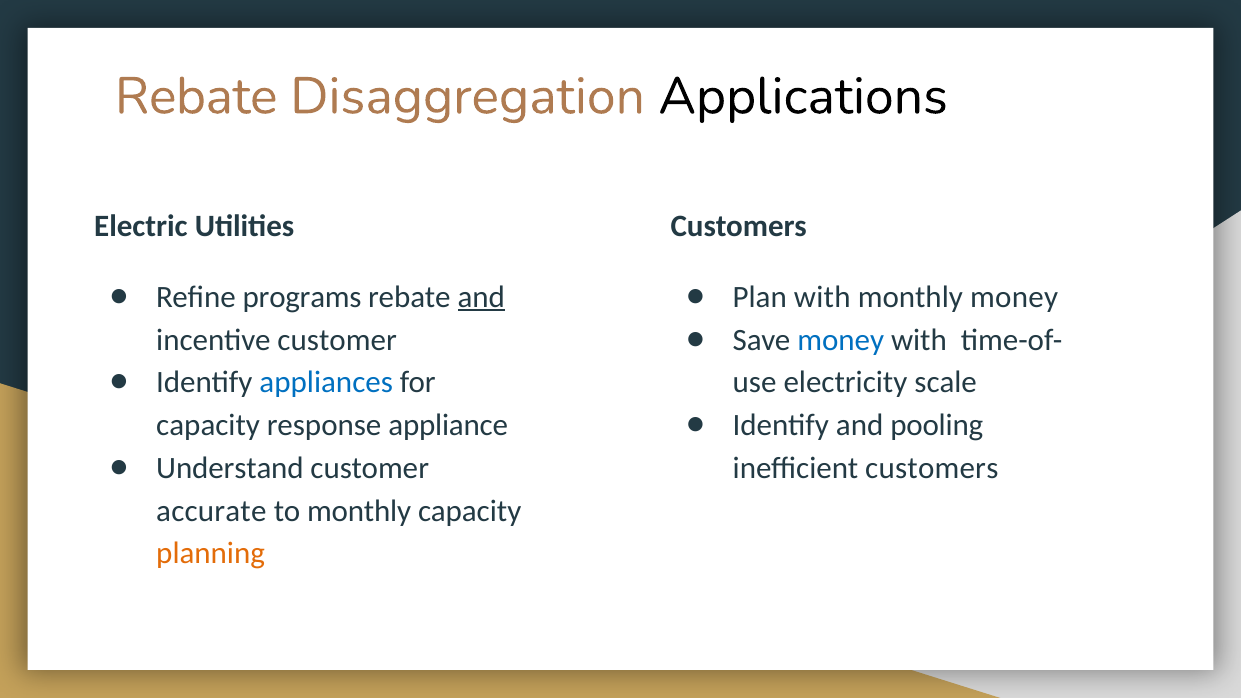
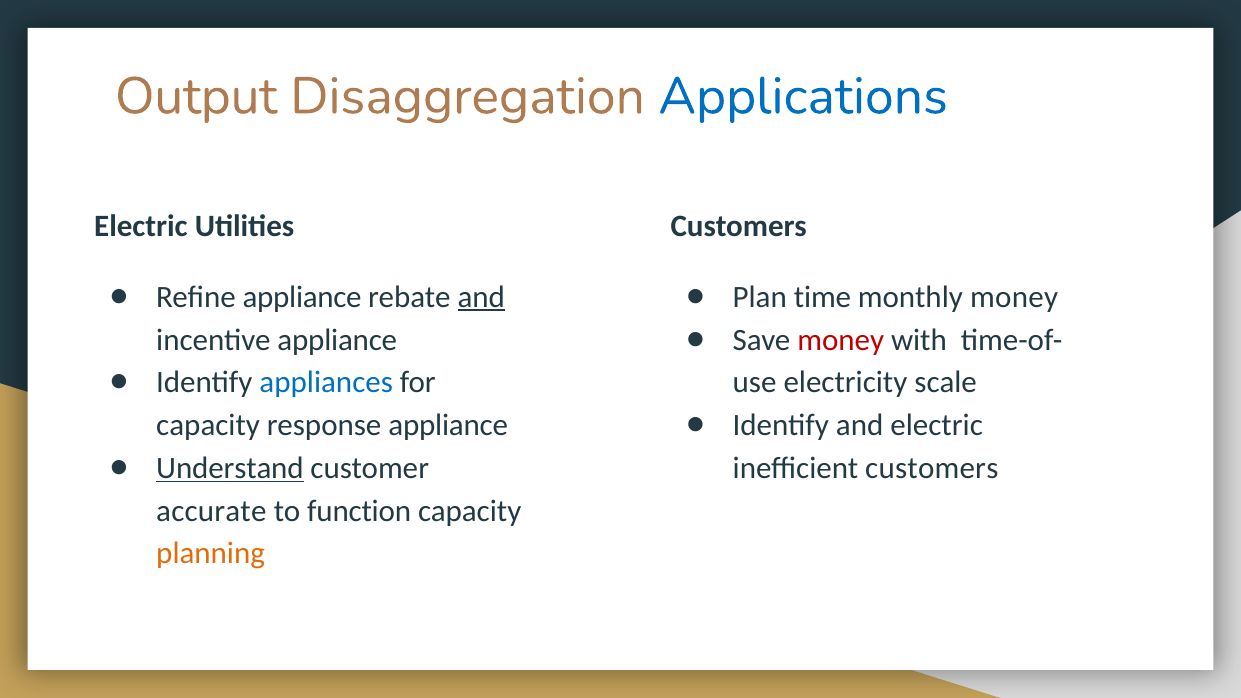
Rebate at (196, 96): Rebate -> Output
Applications colour: black -> blue
Refine programs: programs -> appliance
Plan with: with -> time
money at (841, 340) colour: blue -> red
incentive customer: customer -> appliance
and pooling: pooling -> electric
Understand underline: none -> present
to monthly: monthly -> function
